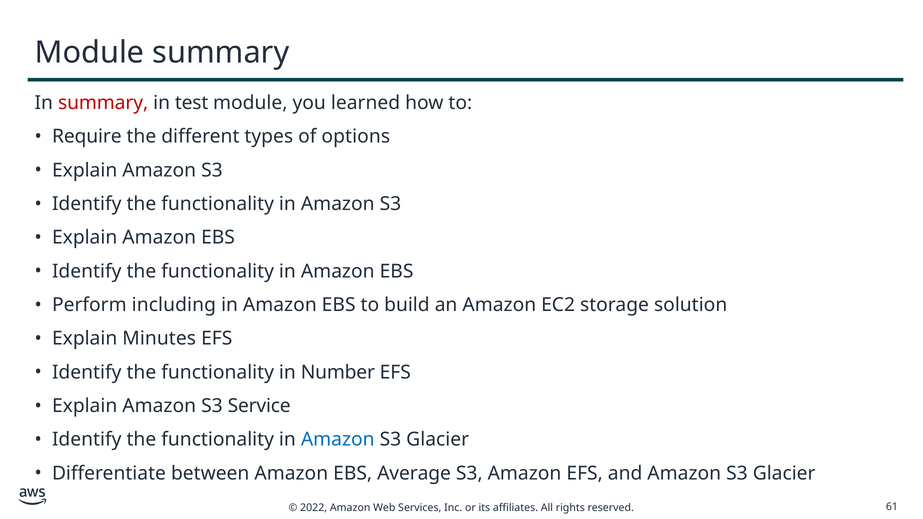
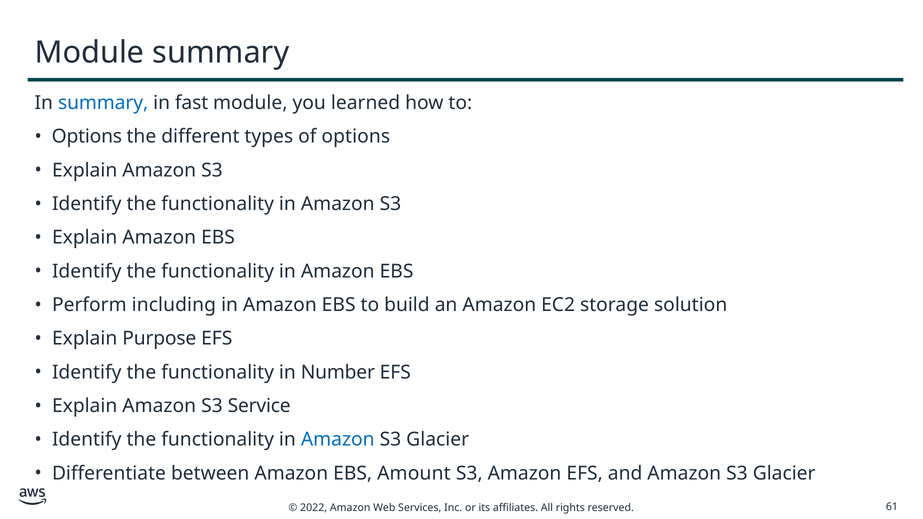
summary at (103, 103) colour: red -> blue
test: test -> fast
Require at (87, 137): Require -> Options
Minutes: Minutes -> Purpose
Average: Average -> Amount
